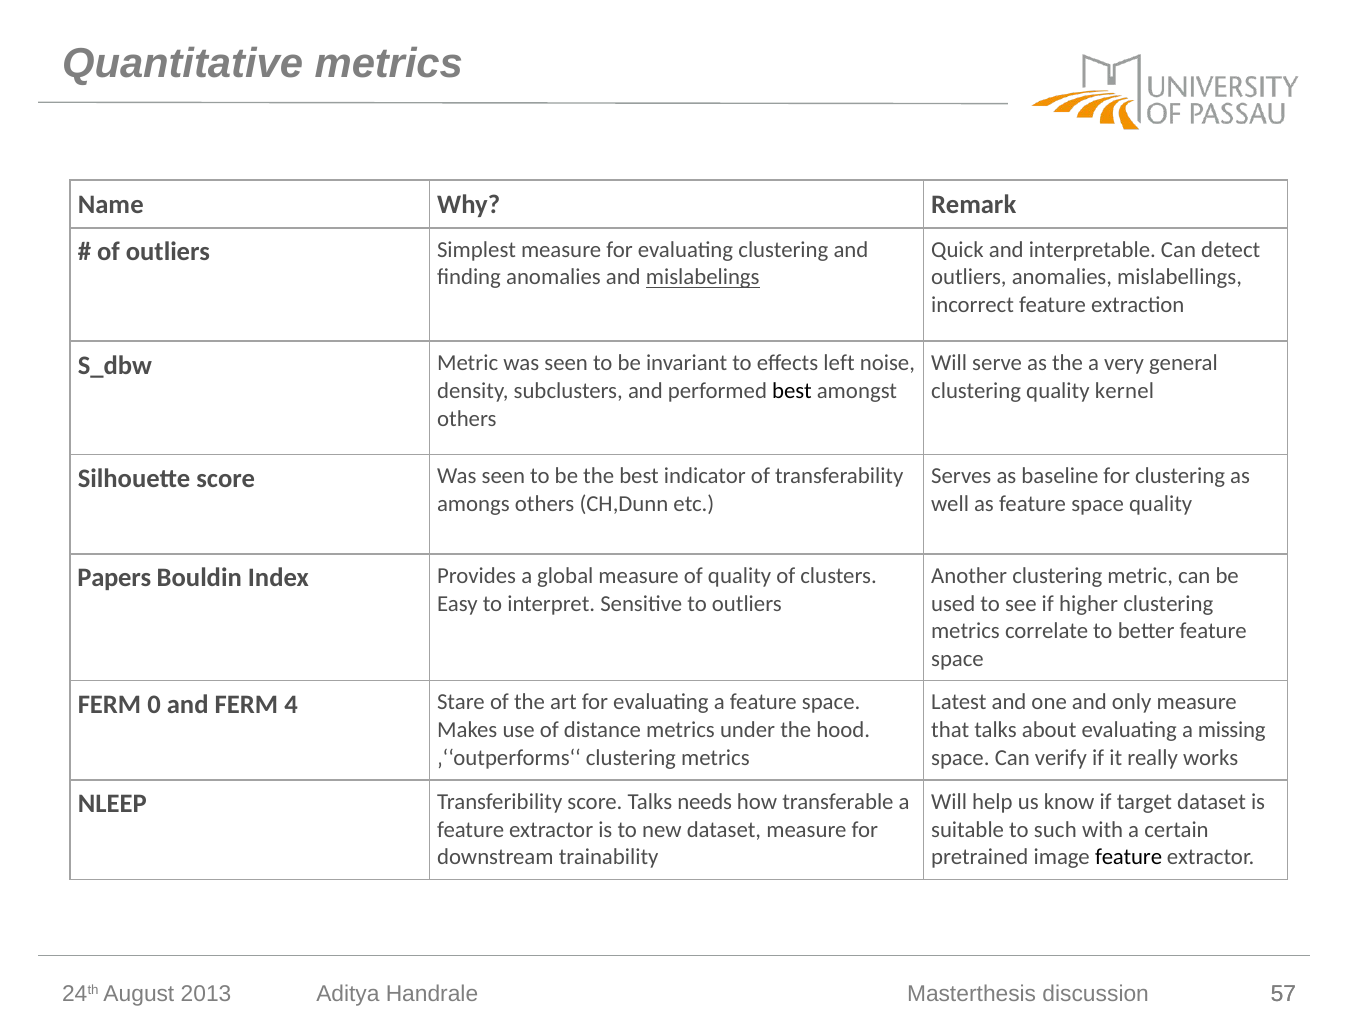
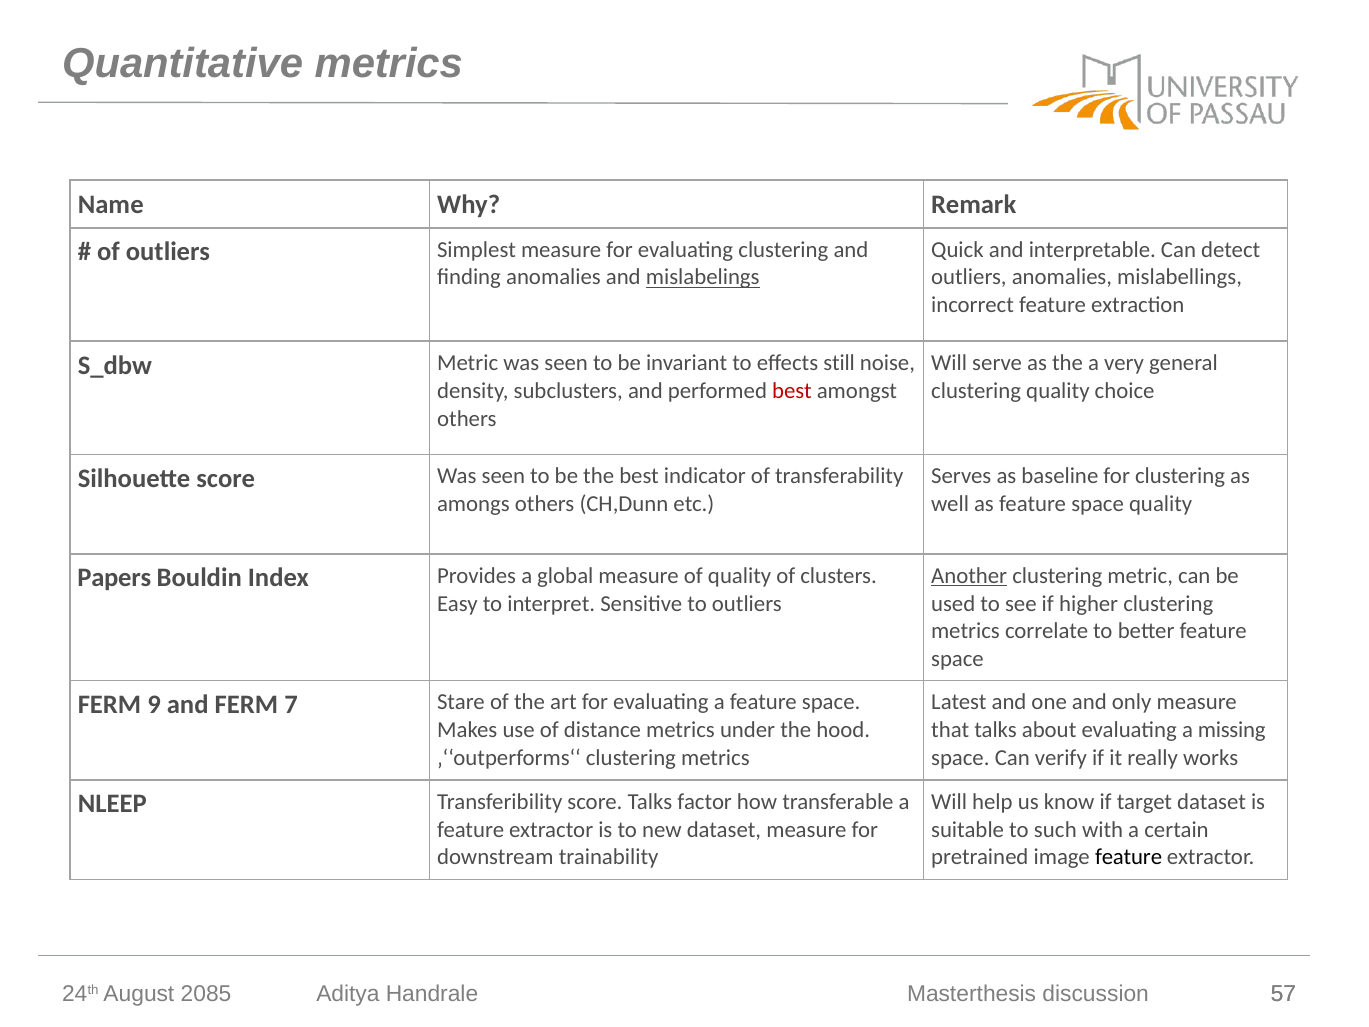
left: left -> still
best at (792, 391) colour: black -> red
kernel: kernel -> choice
Another underline: none -> present
0: 0 -> 9
4: 4 -> 7
needs: needs -> factor
2013: 2013 -> 2085
